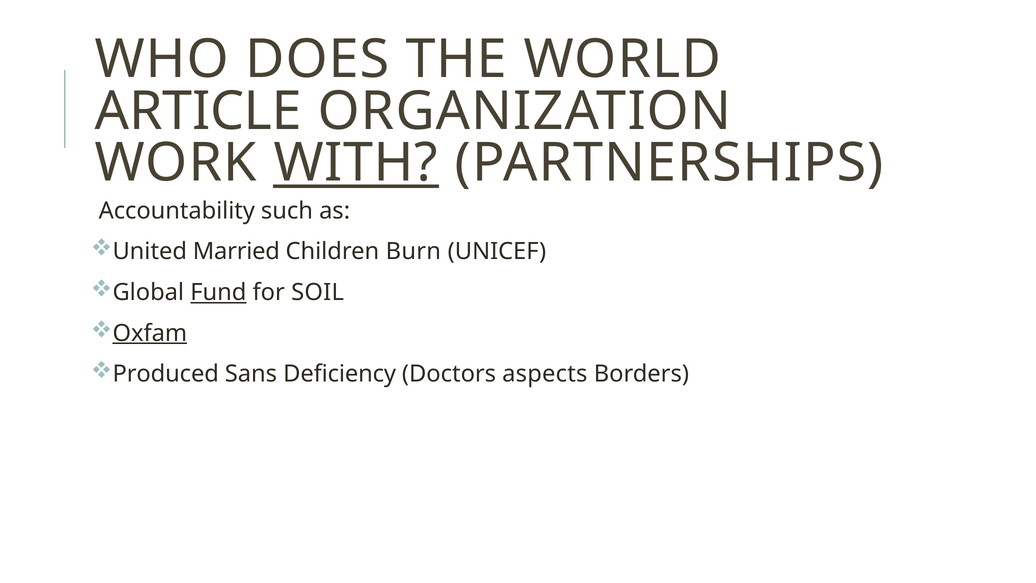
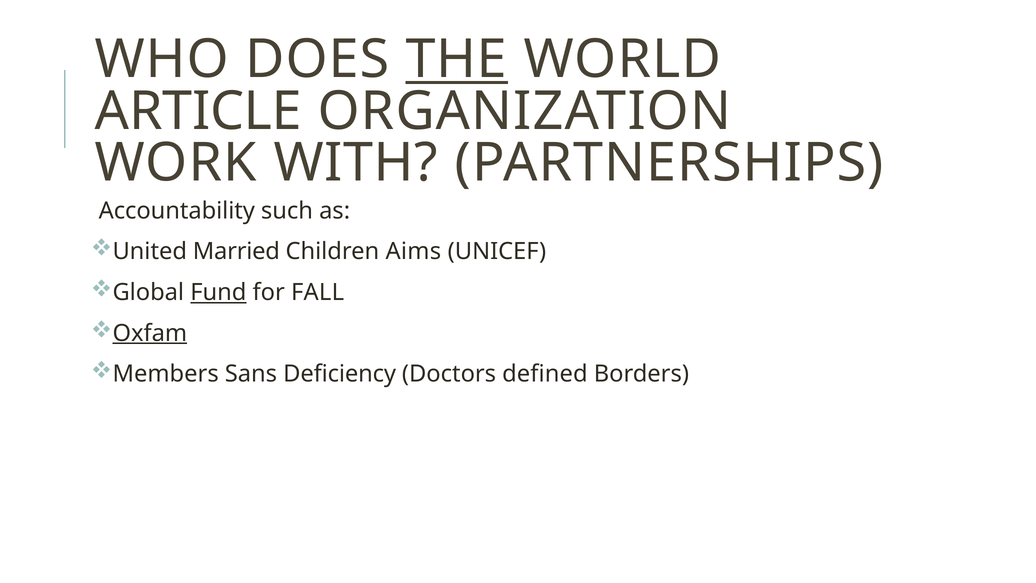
THE underline: none -> present
WITH underline: present -> none
Burn: Burn -> Aims
SOIL: SOIL -> FALL
Produced: Produced -> Members
aspects: aspects -> defined
